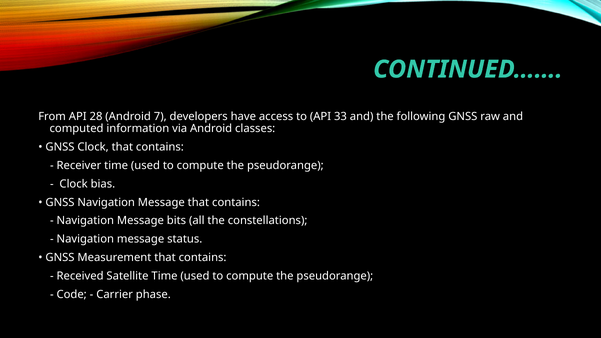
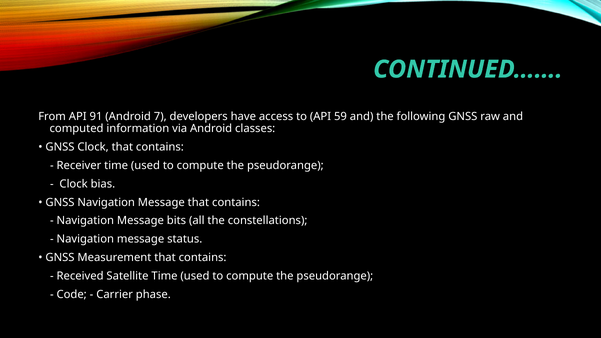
28: 28 -> 91
33: 33 -> 59
